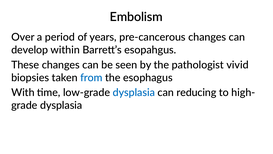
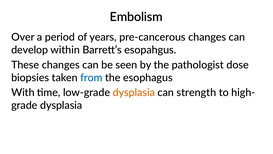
vivid: vivid -> dose
dysplasia at (134, 92) colour: blue -> orange
reducing: reducing -> strength
